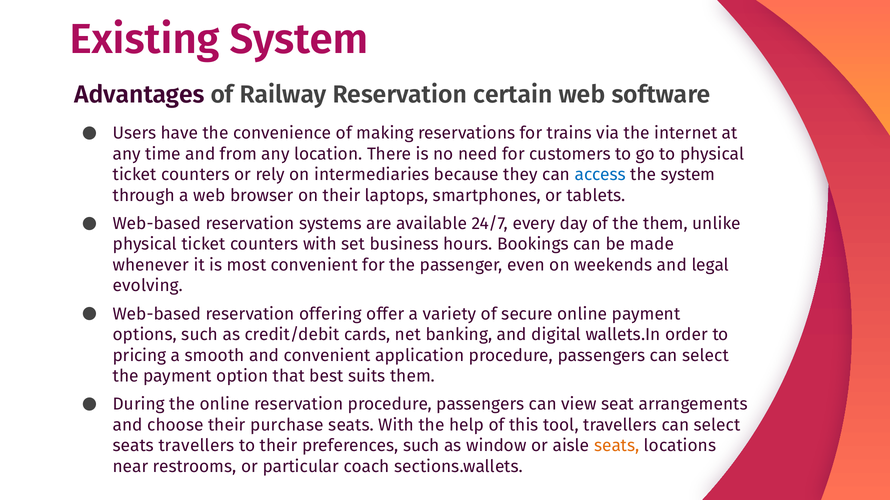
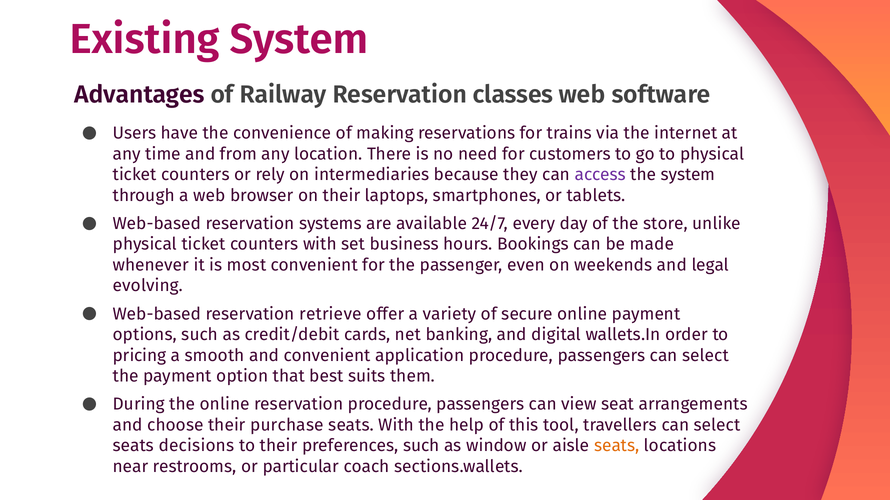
certain: certain -> classes
access colour: blue -> purple
the them: them -> store
offering: offering -> retrieve
seats travellers: travellers -> decisions
